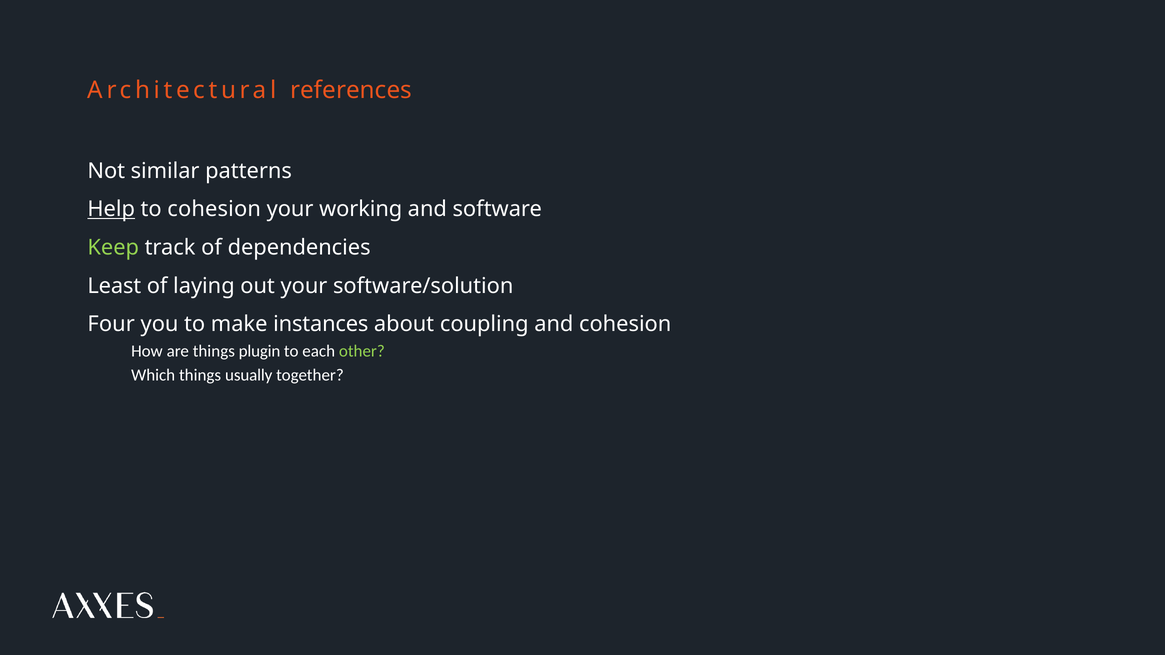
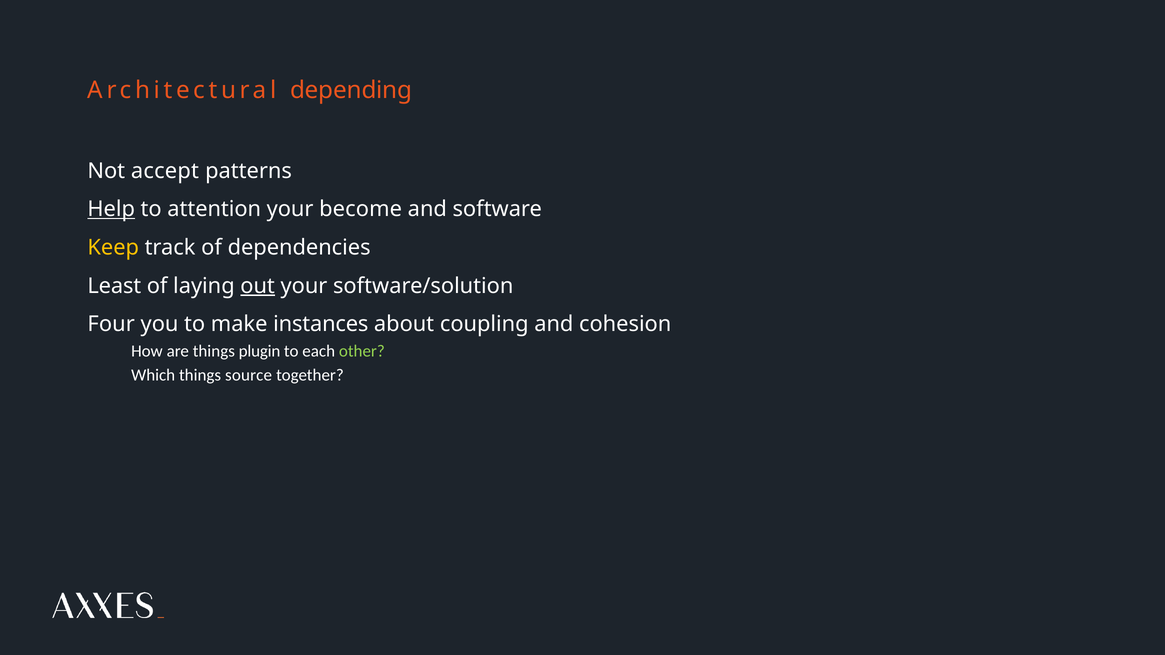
references: references -> depending
similar: similar -> accept
to cohesion: cohesion -> attention
working: working -> become
Keep colour: light green -> yellow
out underline: none -> present
usually: usually -> source
